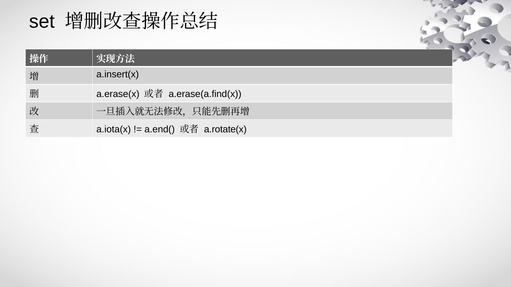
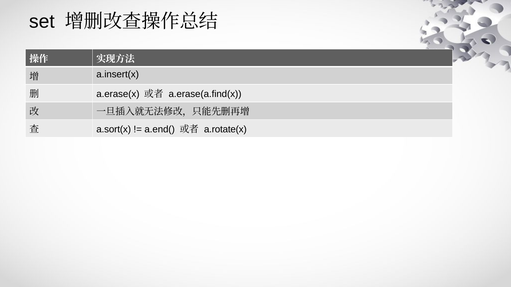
a.iota(x: a.iota(x -> a.sort(x
